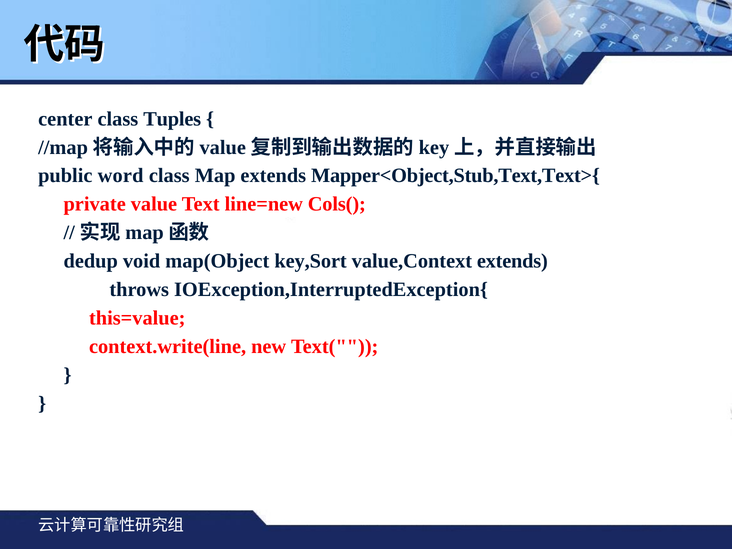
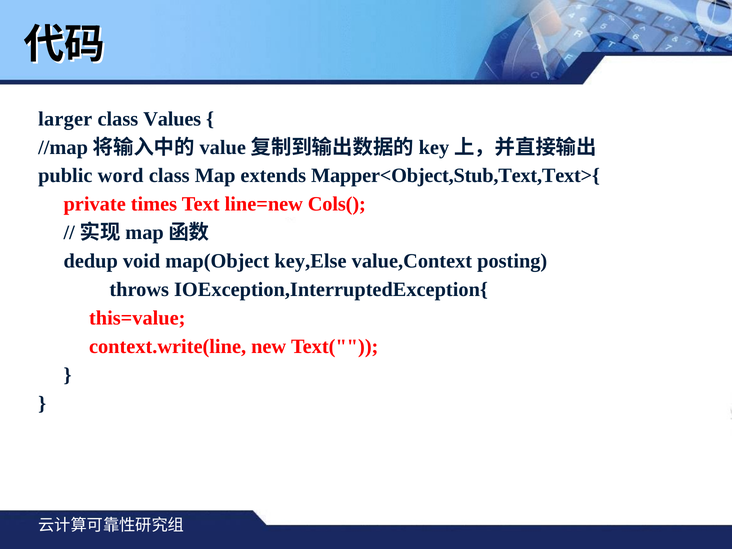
center: center -> larger
Tuples: Tuples -> Values
value: value -> times
key,Sort: key,Sort -> key,Else
value,Context extends: extends -> posting
